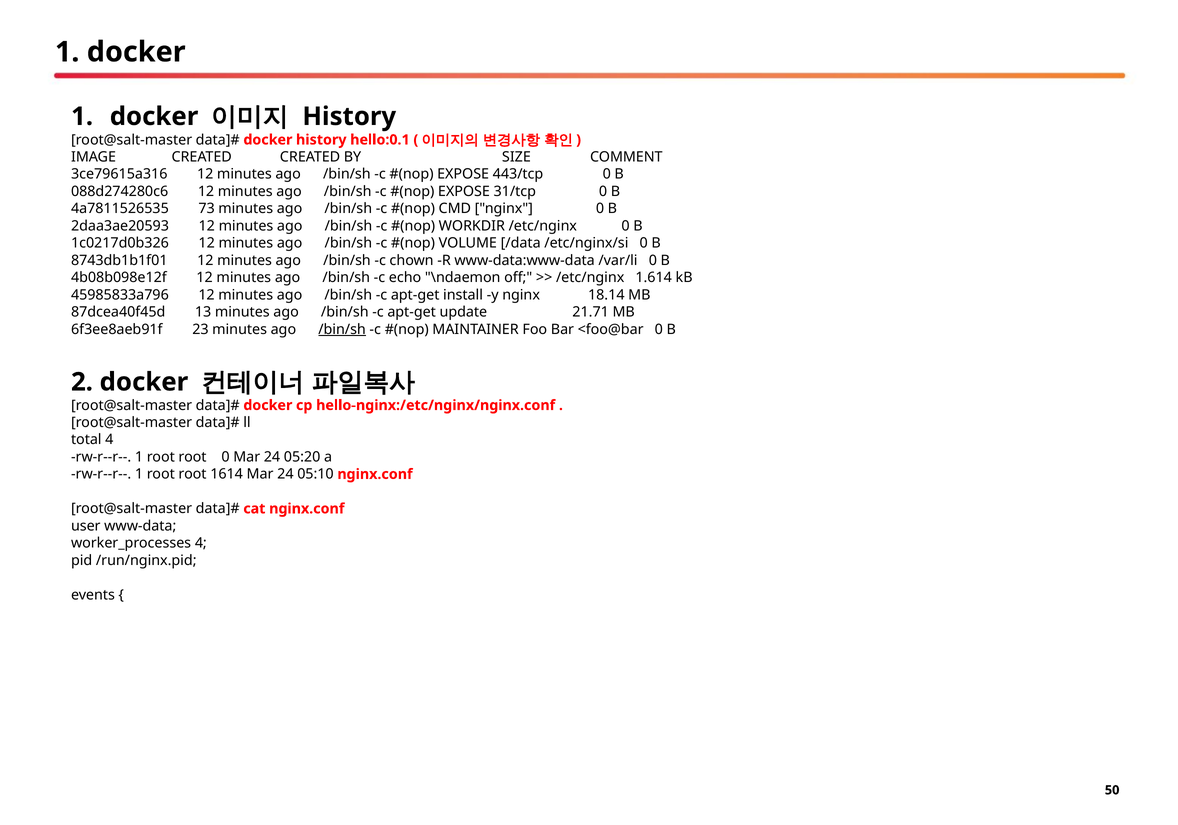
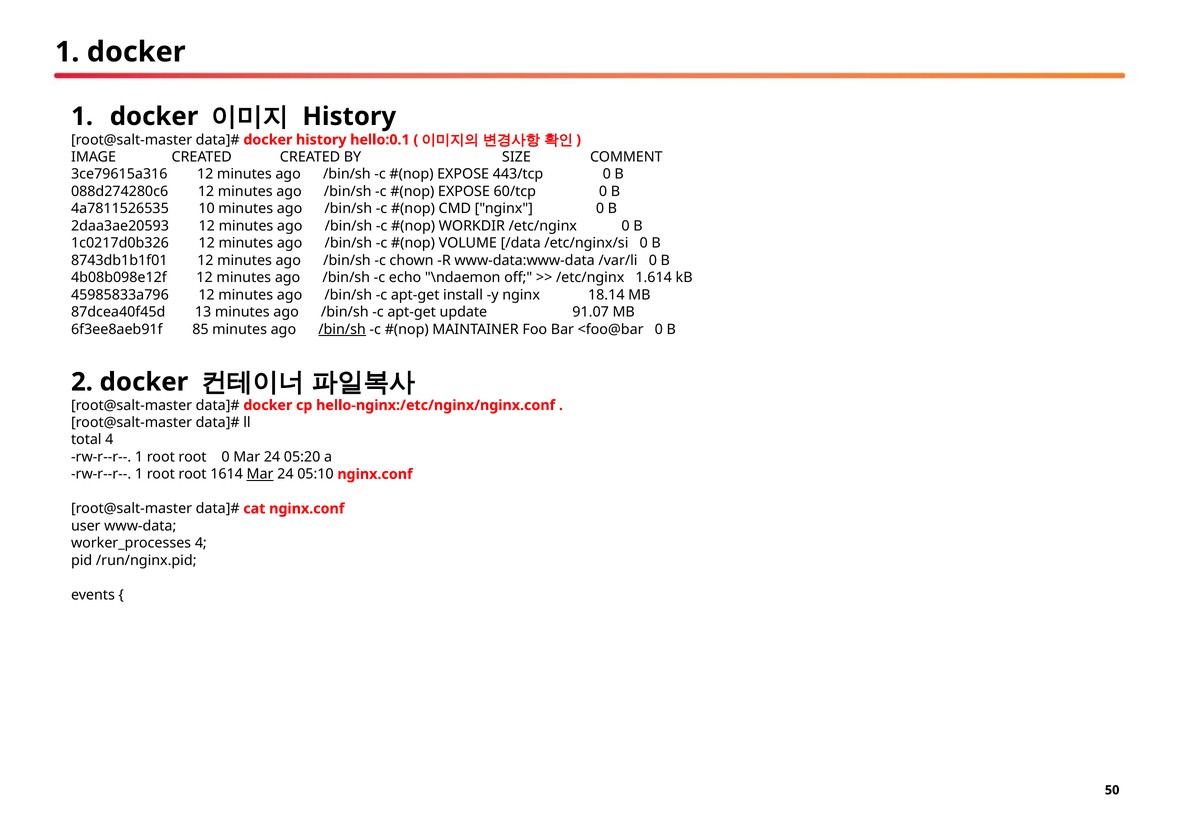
31/tcp: 31/tcp -> 60/tcp
73: 73 -> 10
21.71: 21.71 -> 91.07
23: 23 -> 85
Mar at (260, 474) underline: none -> present
